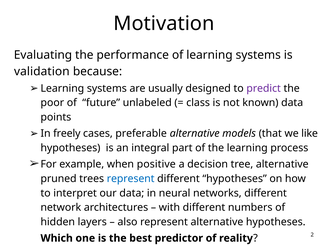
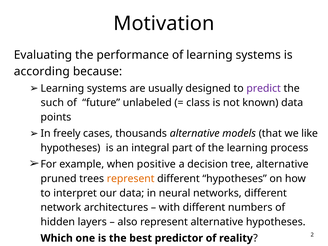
validation: validation -> according
poor: poor -> such
preferable: preferable -> thousands
represent at (131, 179) colour: blue -> orange
